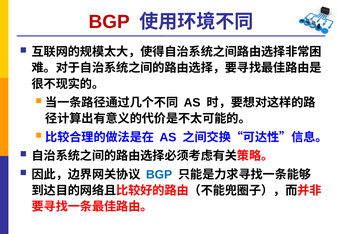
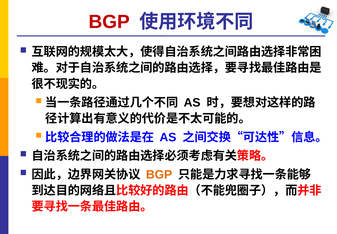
BGP at (159, 174) colour: blue -> orange
